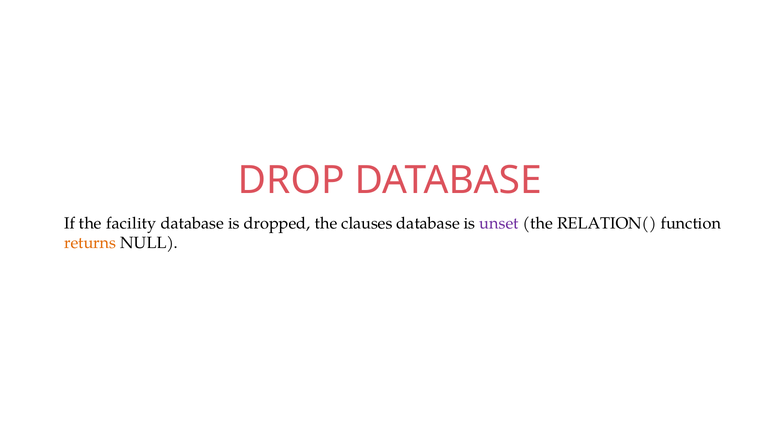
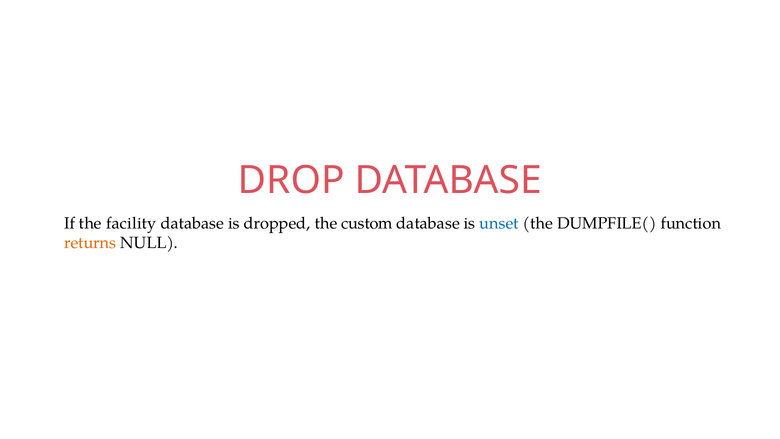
clauses: clauses -> custom
unset colour: purple -> blue
RELATION(: RELATION( -> DUMPFILE(
